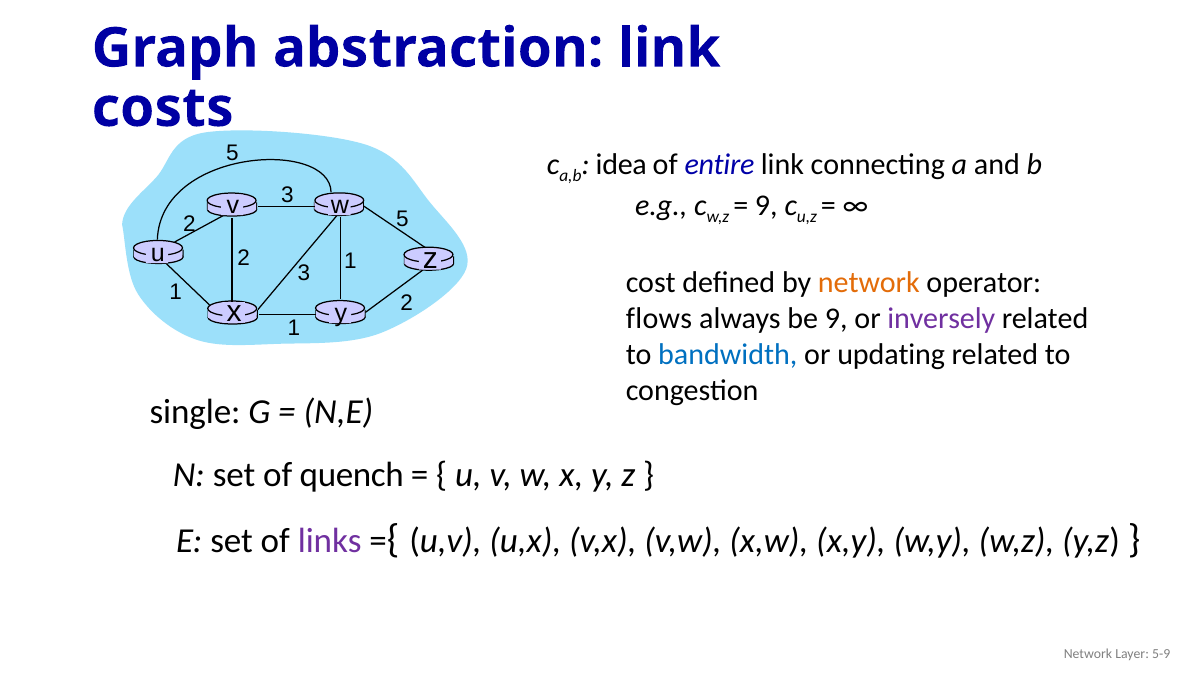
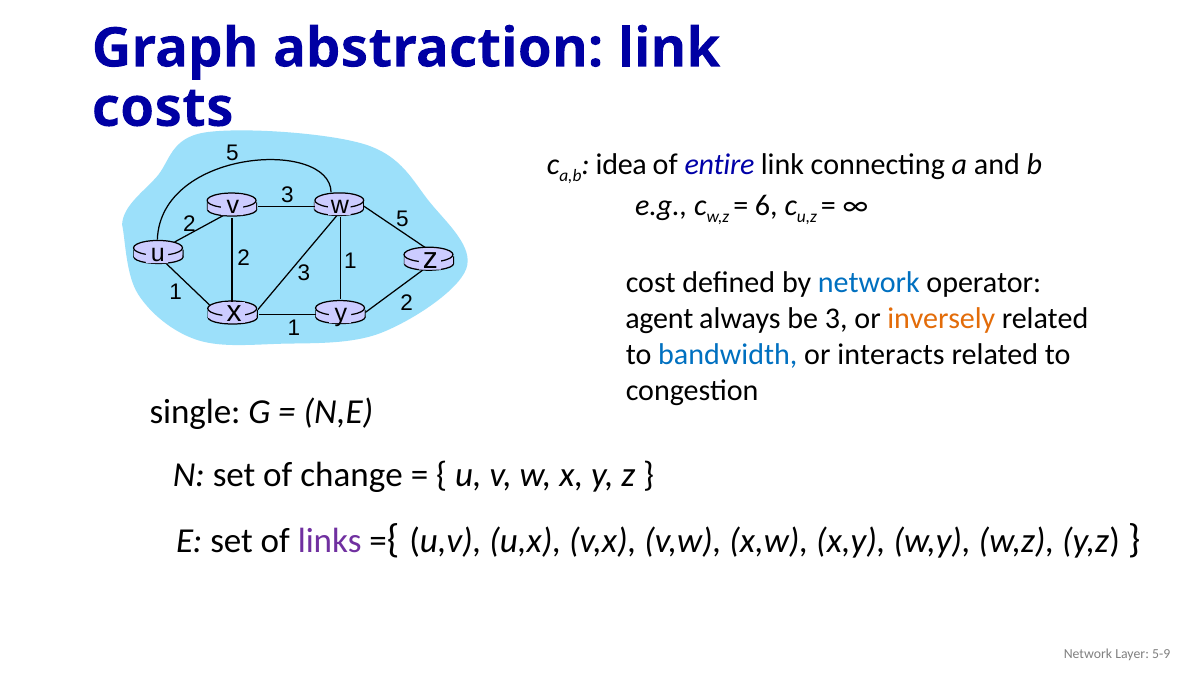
9 at (766, 205): 9 -> 6
network at (869, 282) colour: orange -> blue
flows: flows -> agent
be 9: 9 -> 3
inversely colour: purple -> orange
updating: updating -> interacts
quench: quench -> change
